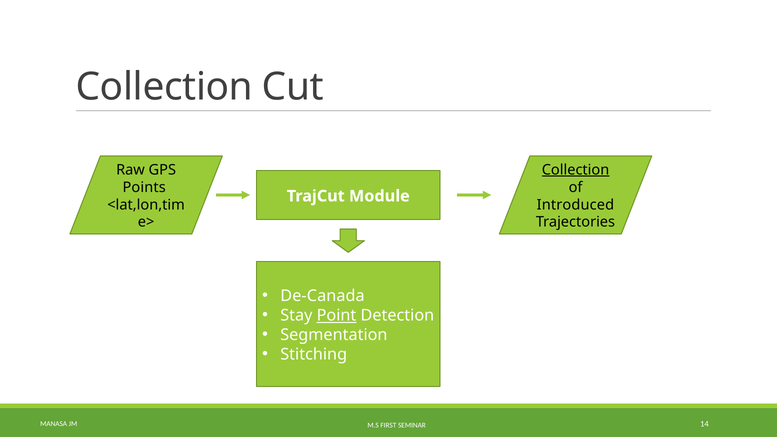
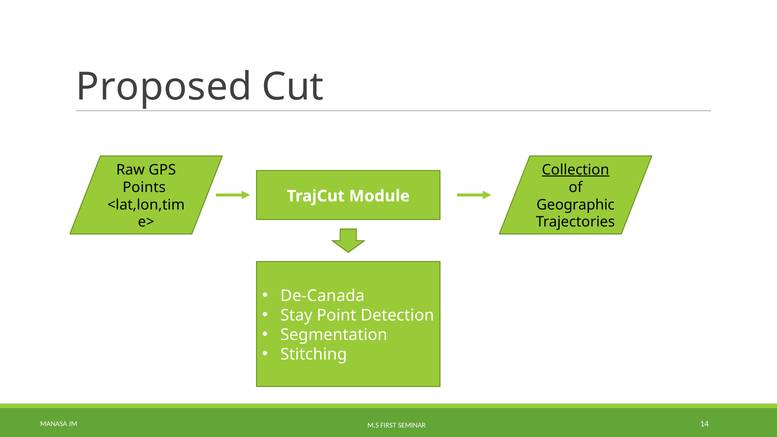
Collection at (164, 87): Collection -> Proposed
Introduced: Introduced -> Geographic
Point underline: present -> none
